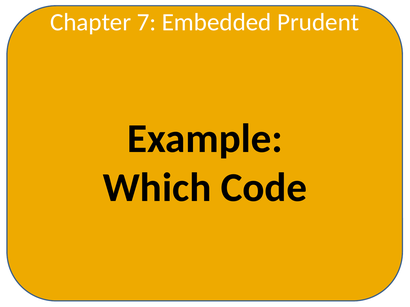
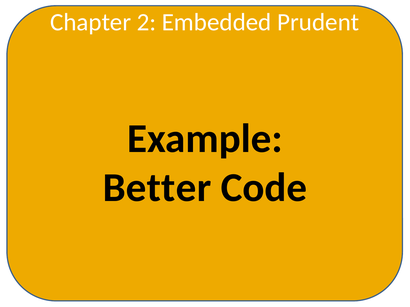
7: 7 -> 2
Which: Which -> Better
